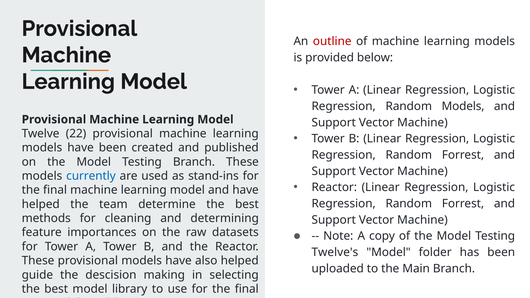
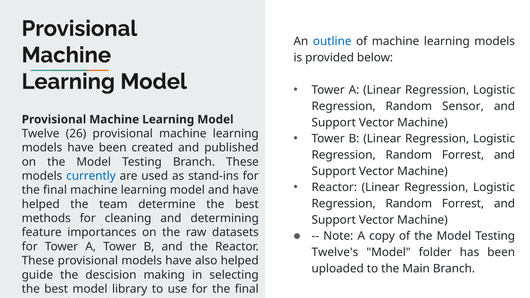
outline colour: red -> blue
Random Models: Models -> Sensor
22: 22 -> 26
